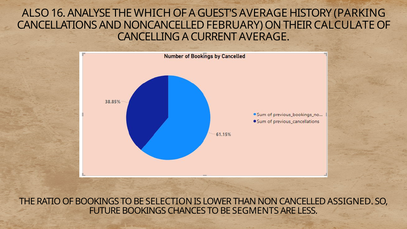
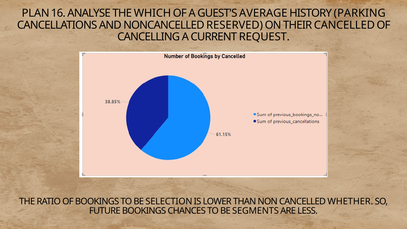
ALSO: ALSO -> PLAN
FEBRUARY: FEBRUARY -> RESERVED
THEIR CALCULATE: CALCULATE -> CANCELLED
CURRENT AVERAGE: AVERAGE -> REQUEST
ASSIGNED: ASSIGNED -> WHETHER
